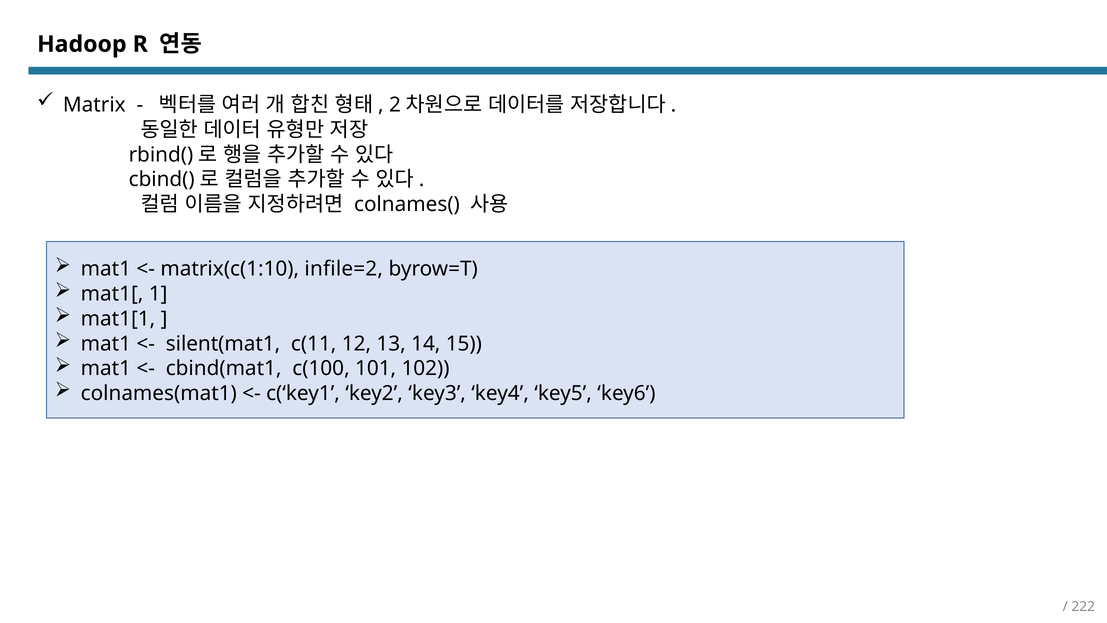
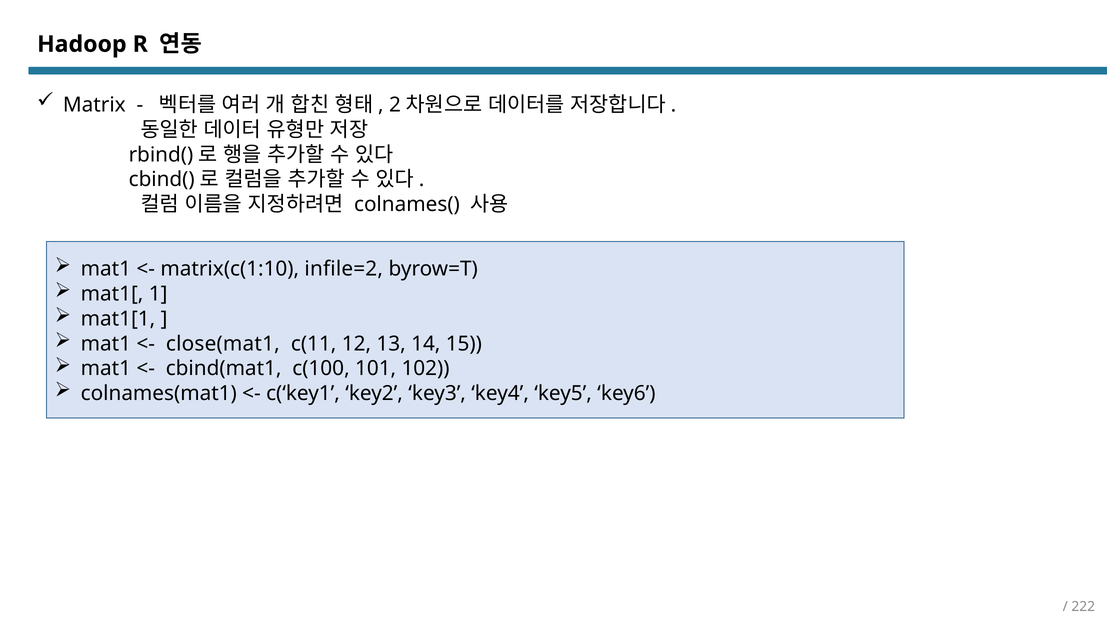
silent(mat1: silent(mat1 -> close(mat1
